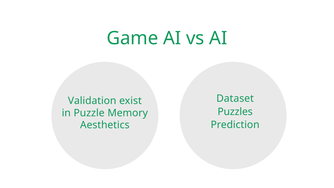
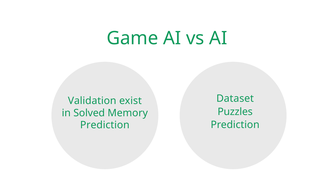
Puzzle: Puzzle -> Solved
Aesthetics at (105, 125): Aesthetics -> Prediction
